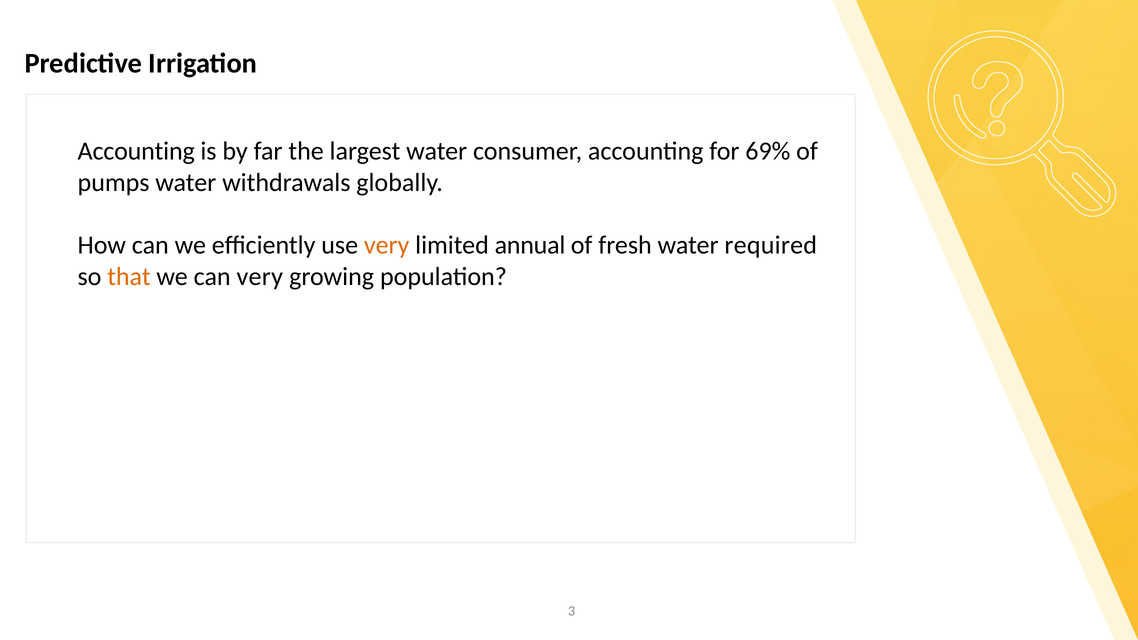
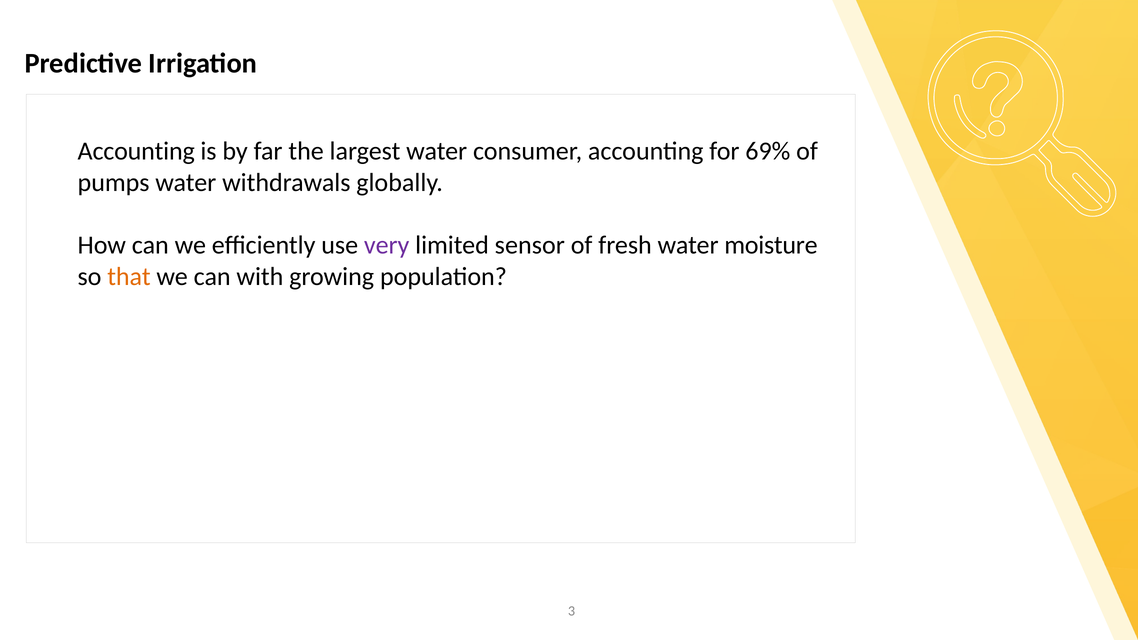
very at (387, 245) colour: orange -> purple
annual: annual -> sensor
required: required -> moisture
can very: very -> with
